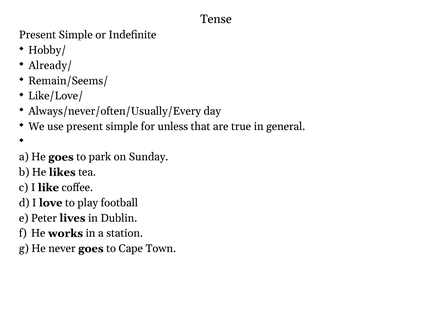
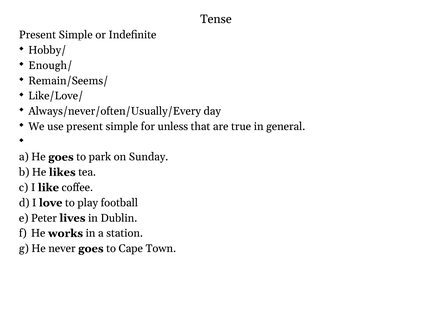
Already/: Already/ -> Enough/
